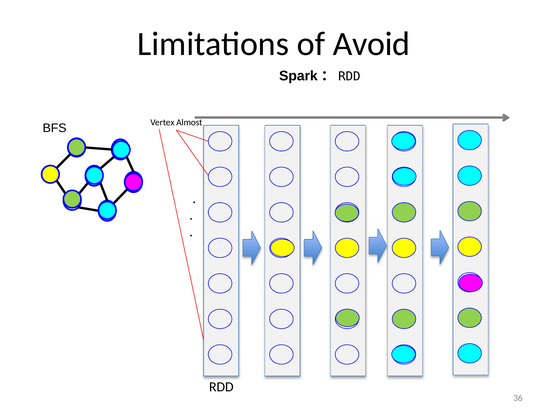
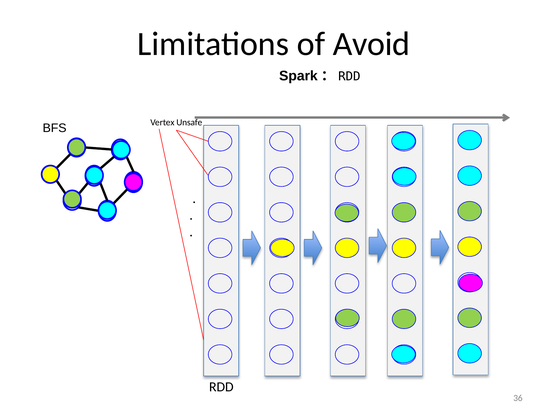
Almost: Almost -> Unsafe
